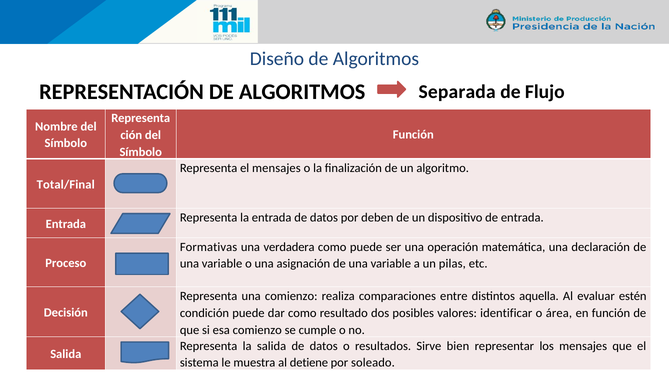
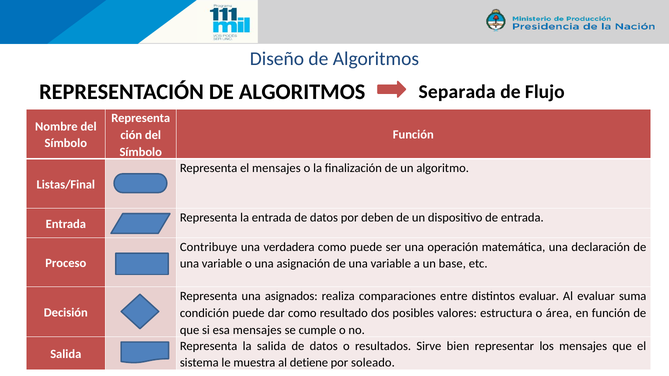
Total/Final: Total/Final -> Listas/Final
Formativas: Formativas -> Contribuye
pilas: pilas -> base
una comienzo: comienzo -> asignados
distintos aquella: aquella -> evaluar
estén: estén -> suma
identificar: identificar -> estructura
esa comienzo: comienzo -> mensajes
